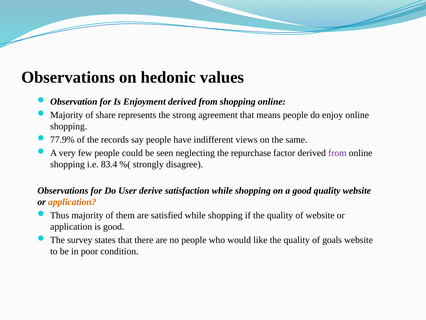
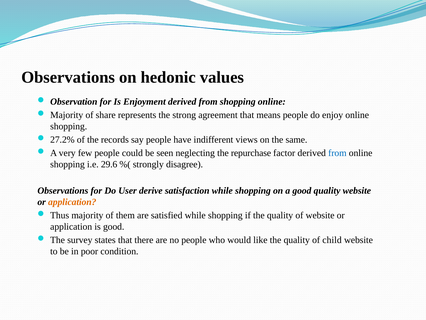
77.9%: 77.9% -> 27.2%
from at (337, 153) colour: purple -> blue
83.4: 83.4 -> 29.6
goals: goals -> child
